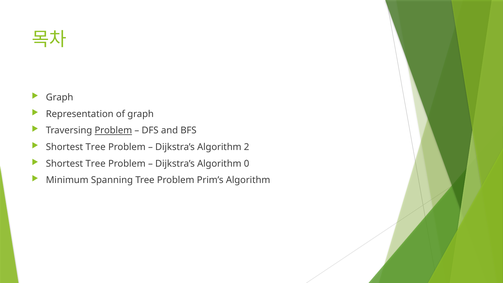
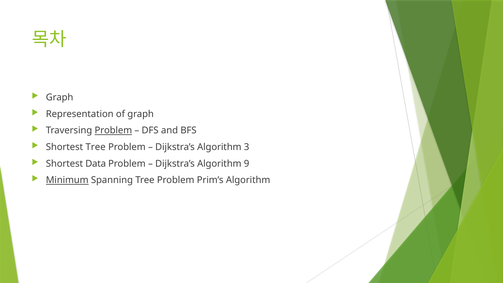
2: 2 -> 3
Tree at (96, 164): Tree -> Data
0: 0 -> 9
Minimum underline: none -> present
